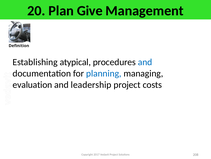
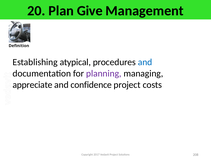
planning colour: blue -> purple
evaluation: evaluation -> appreciate
leadership: leadership -> confidence
